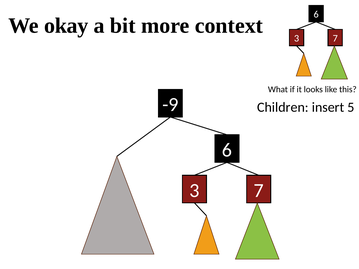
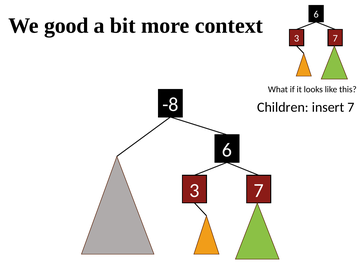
okay: okay -> good
-9: -9 -> -8
insert 5: 5 -> 7
